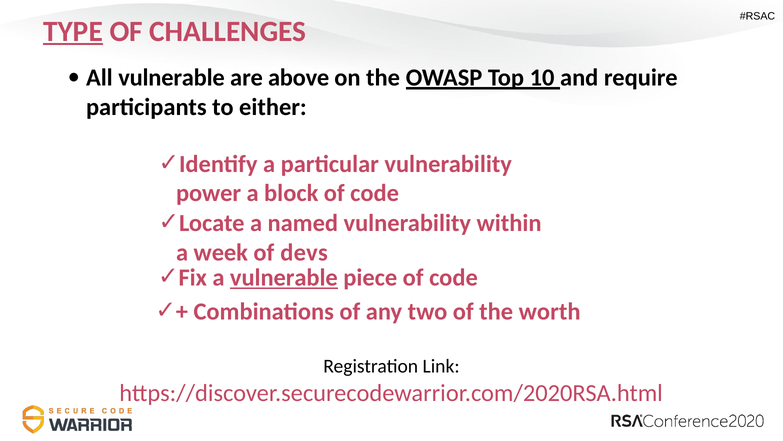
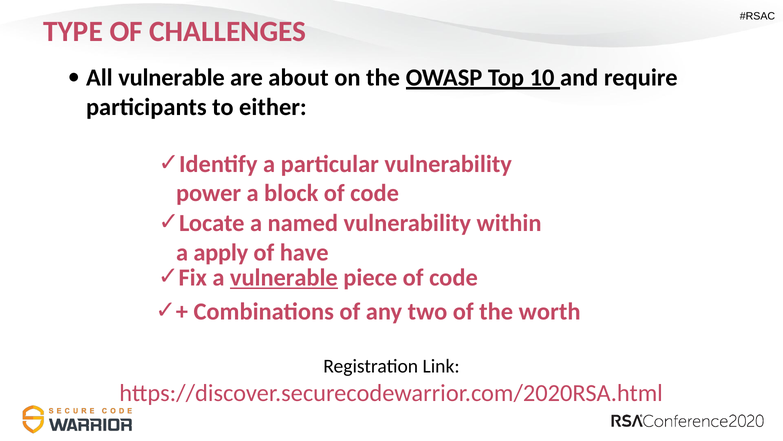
TYPE underline: present -> none
above: above -> about
week: week -> apply
devs: devs -> have
